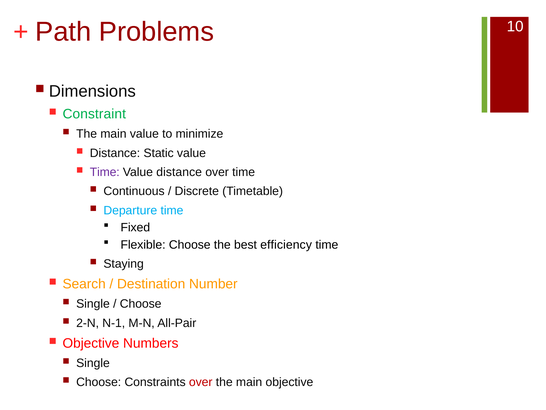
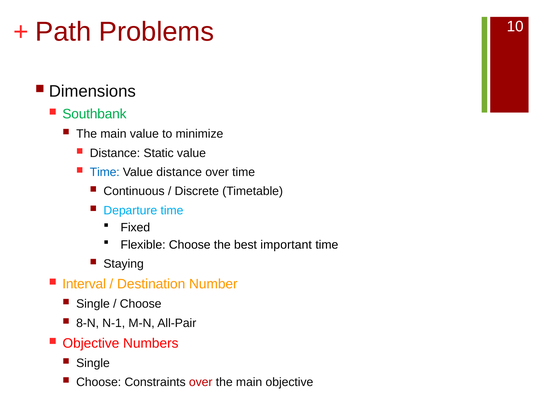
Constraint: Constraint -> Southbank
Time at (105, 172) colour: purple -> blue
efficiency: efficiency -> important
Search: Search -> Interval
2-N: 2-N -> 8-N
